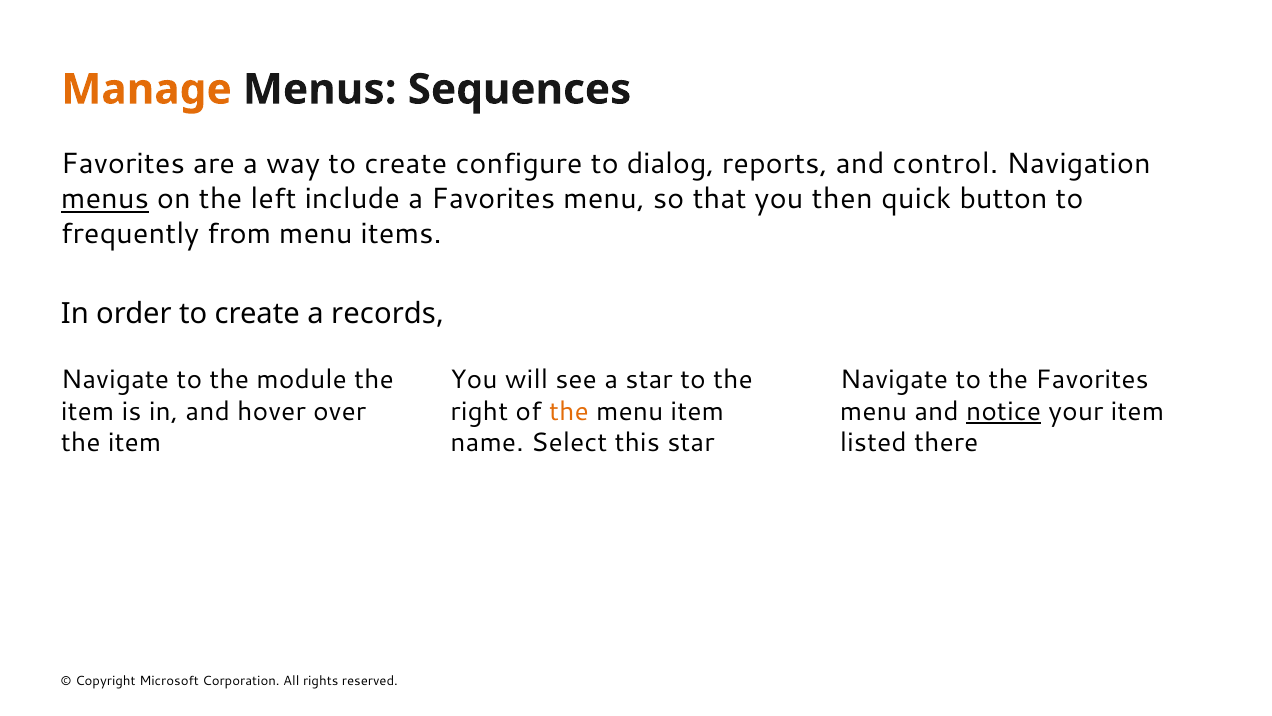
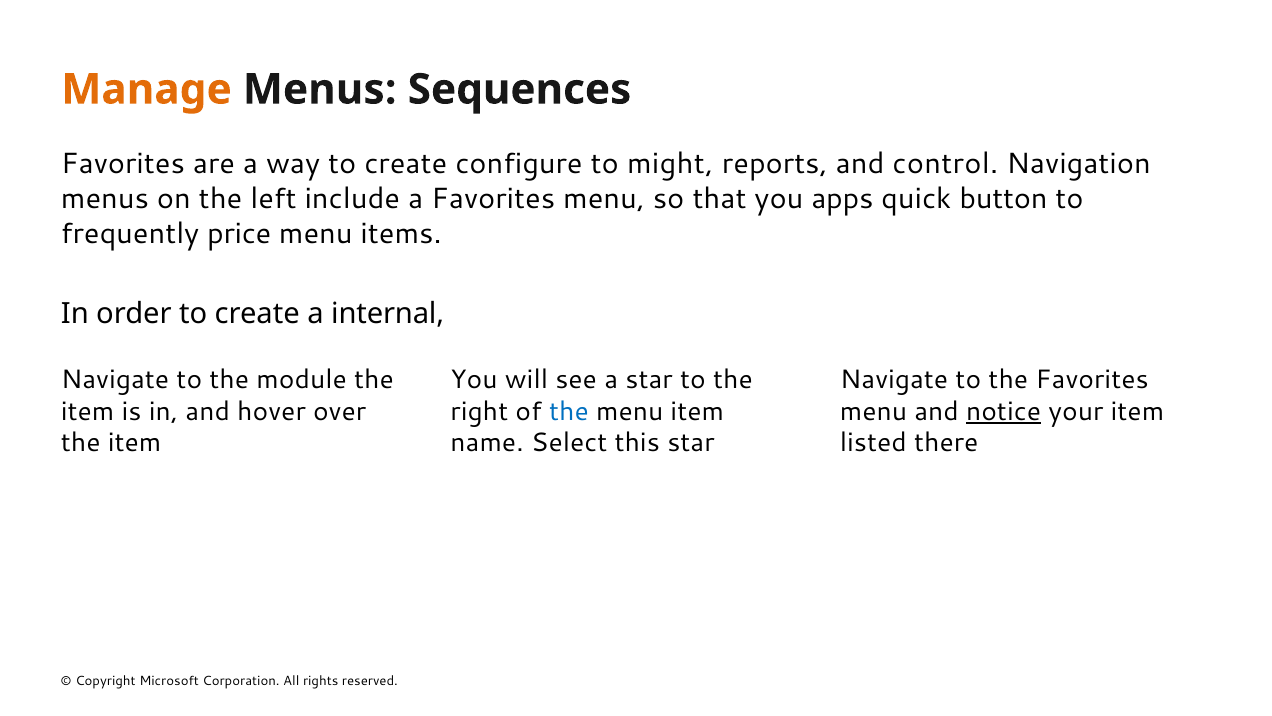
dialog: dialog -> might
menus at (105, 199) underline: present -> none
then: then -> apps
from: from -> price
records: records -> internal
the at (569, 411) colour: orange -> blue
